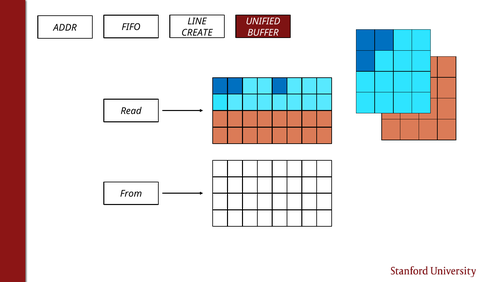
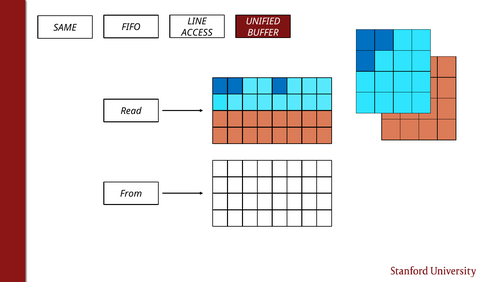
ADDR: ADDR -> SAME
CREATE: CREATE -> ACCESS
